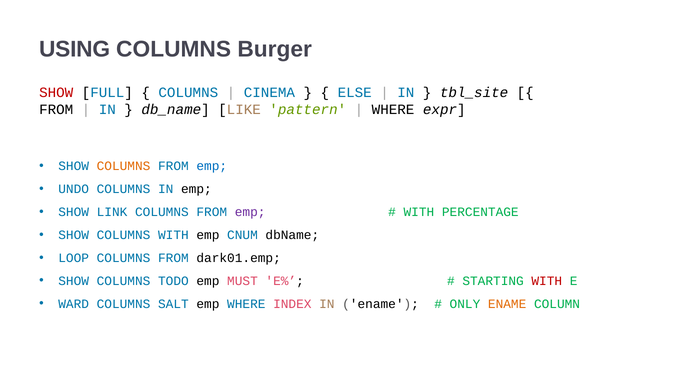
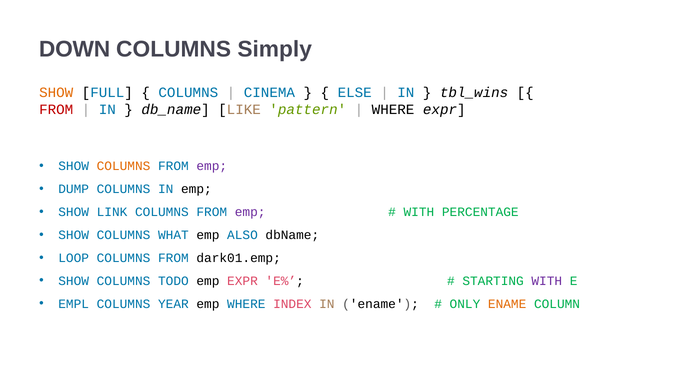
USING: USING -> DOWN
Burger: Burger -> Simply
SHOW at (56, 93) colour: red -> orange
tbl_site: tbl_site -> tbl_wins
FROM at (56, 110) colour: black -> red
emp at (212, 166) colour: blue -> purple
UNDO: UNDO -> DUMP
COLUMNS WITH: WITH -> WHAT
CNUM: CNUM -> ALSO
emp MUST: MUST -> EXPR
WITH at (547, 281) colour: red -> purple
WARD: WARD -> EMPL
SALT: SALT -> YEAR
